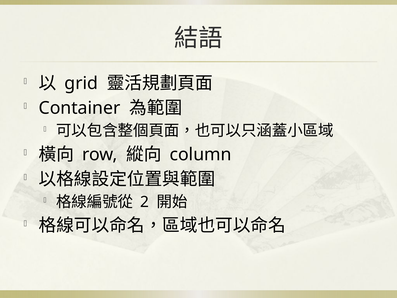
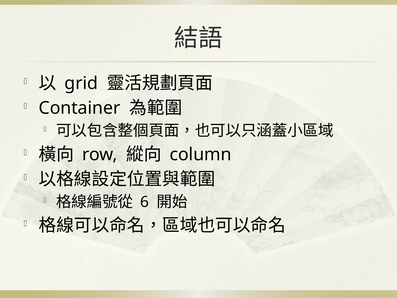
2: 2 -> 6
